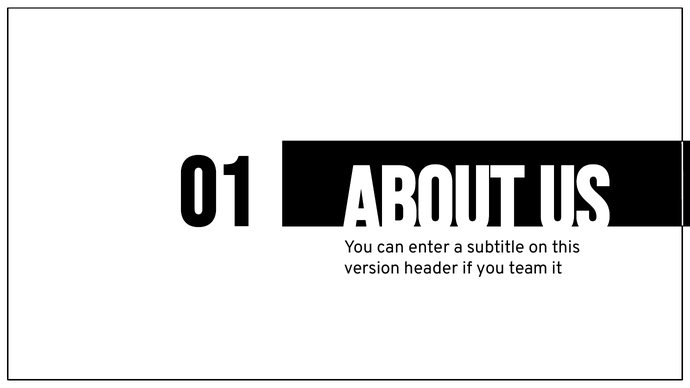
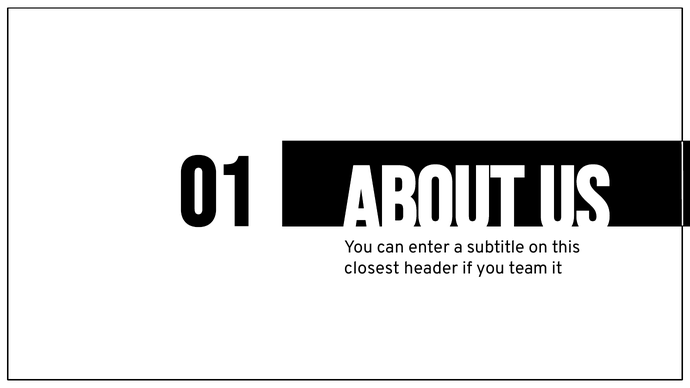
version: version -> closest
